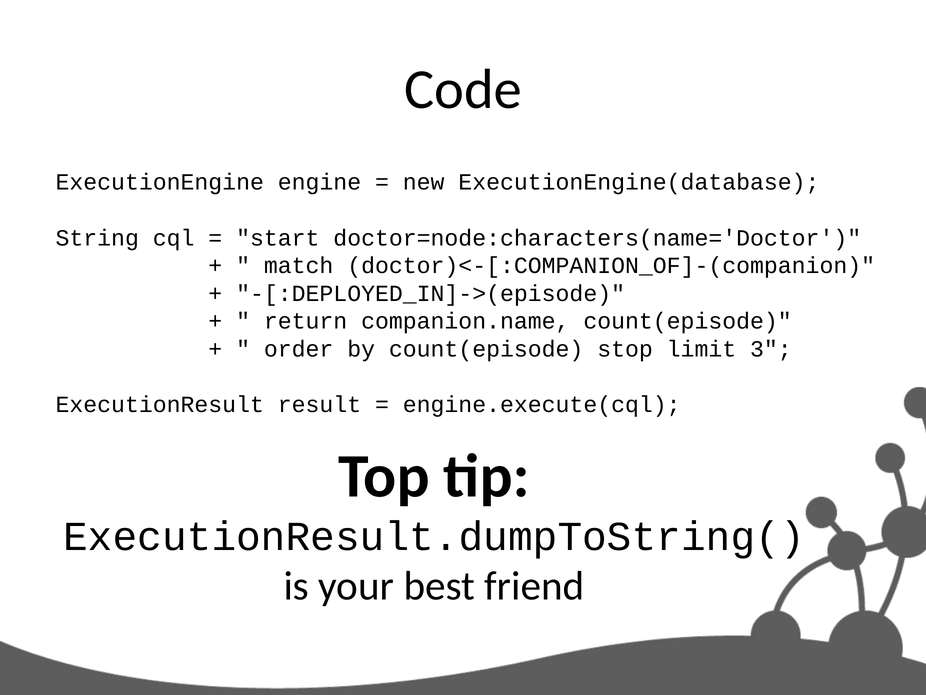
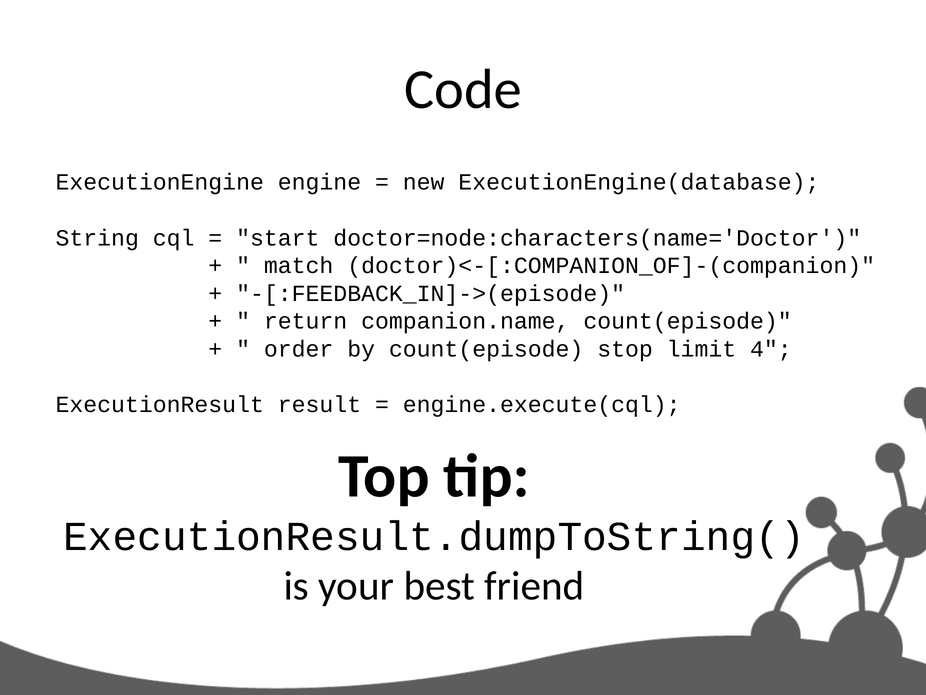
-[:DEPLOYED_IN]->(episode: -[:DEPLOYED_IN]->(episode -> -[:FEEDBACK_IN]->(episode
3: 3 -> 4
